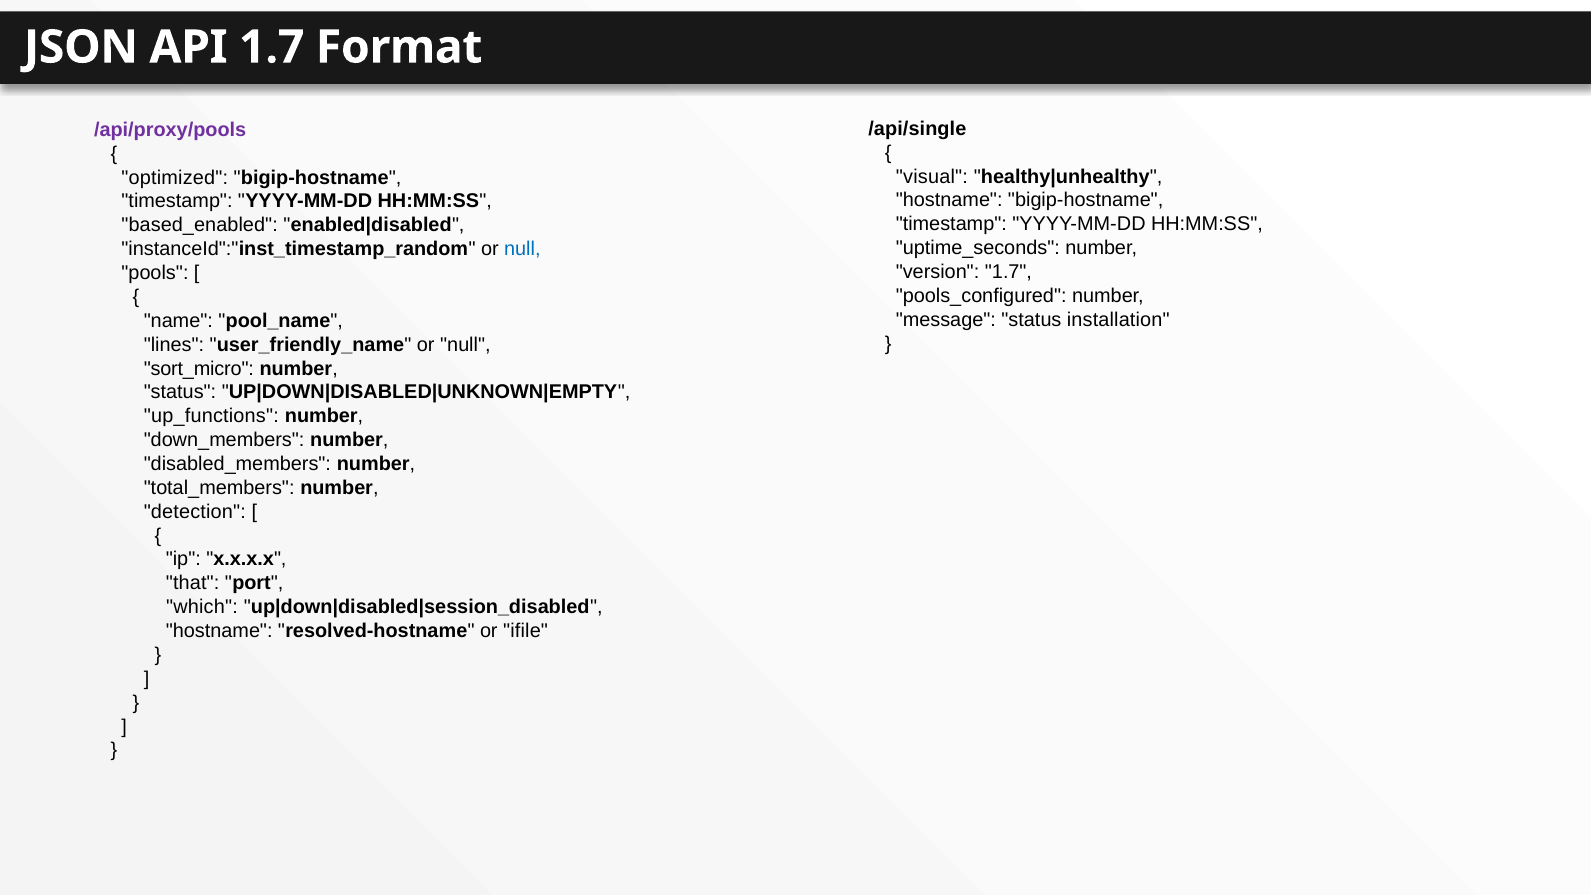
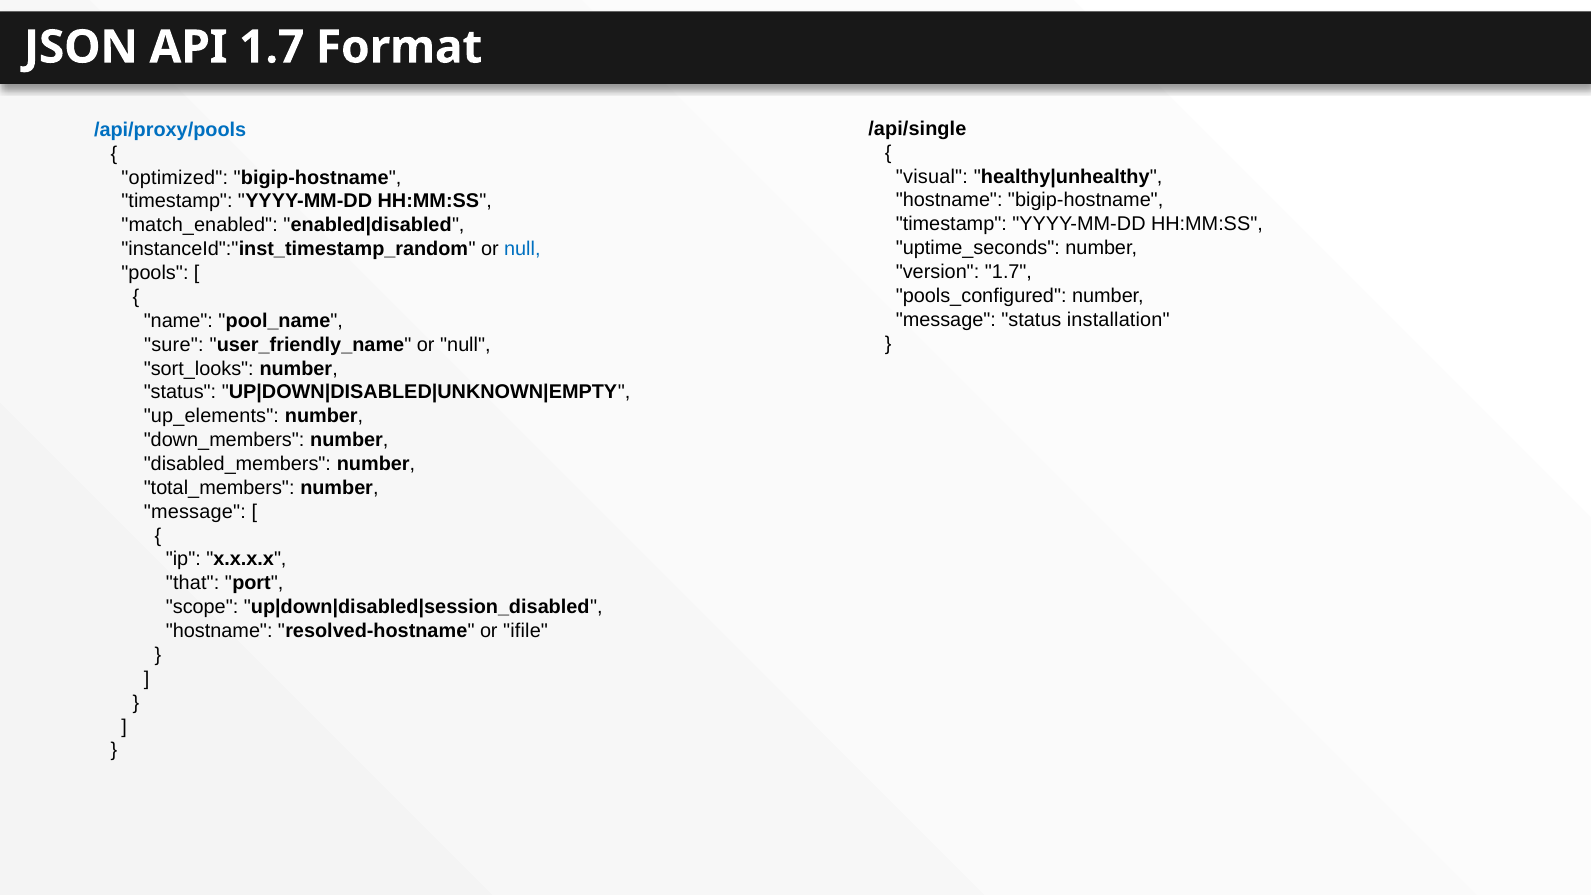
/api/proxy/pools colour: purple -> blue
based_enabled: based_enabled -> match_enabled
lines: lines -> sure
sort_micro: sort_micro -> sort_looks
up_functions: up_functions -> up_elements
detection at (195, 512): detection -> message
which: which -> scope
